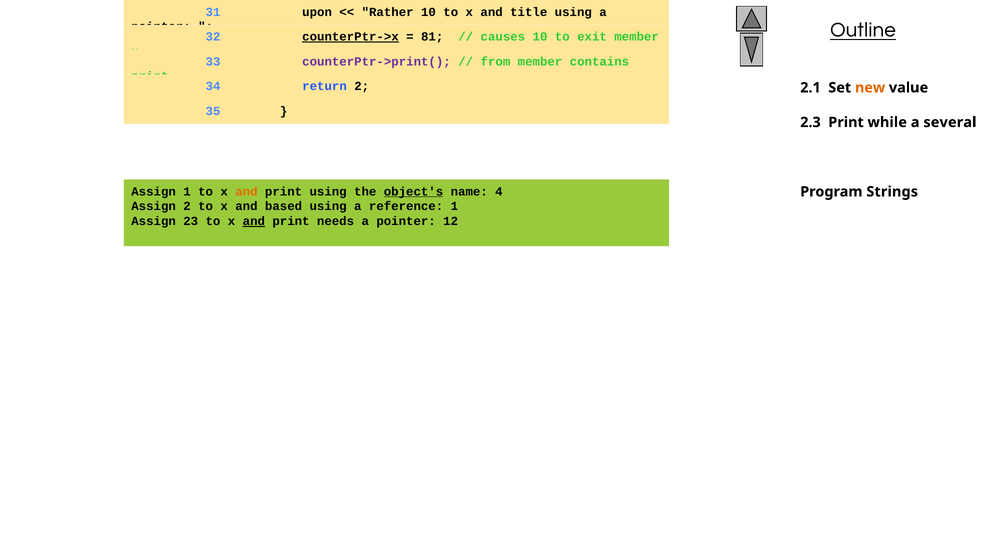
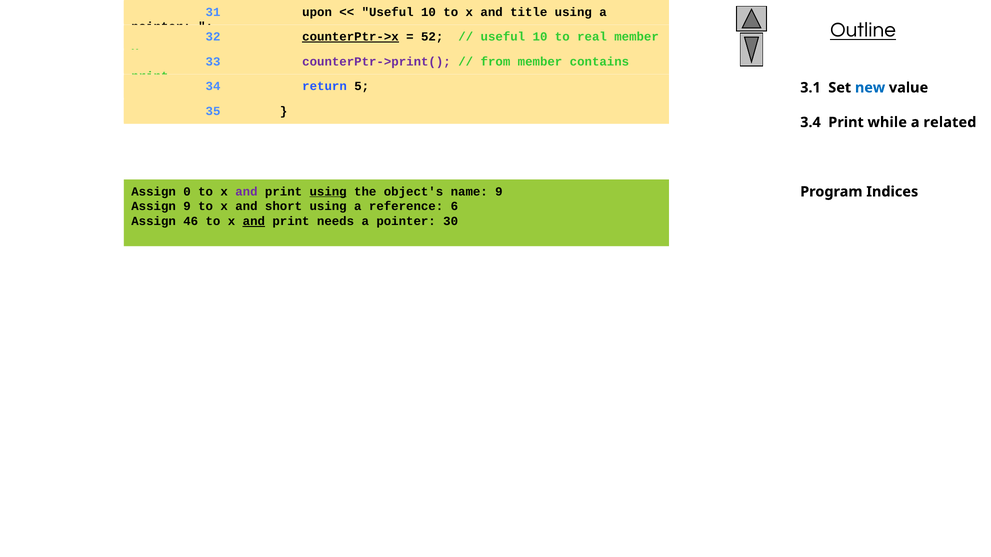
Rather at (388, 12): Rather -> Useful
81: 81 -> 52
causes at (503, 37): causes -> useful
exit: exit -> real
return 2: 2 -> 5
2.1: 2.1 -> 3.1
new colour: orange -> blue
2.3: 2.3 -> 3.4
several: several -> related
Assign 1: 1 -> 0
and at (246, 192) colour: orange -> purple
using at (328, 192) underline: none -> present
object's underline: present -> none
name 4: 4 -> 9
Strings: Strings -> Indices
Assign 2: 2 -> 9
based: based -> short
reference 1: 1 -> 6
23: 23 -> 46
12: 12 -> 30
